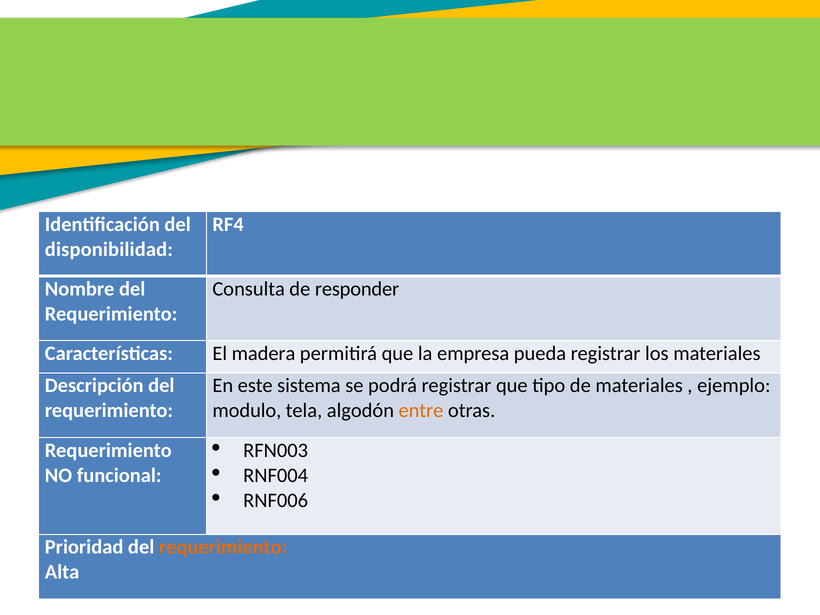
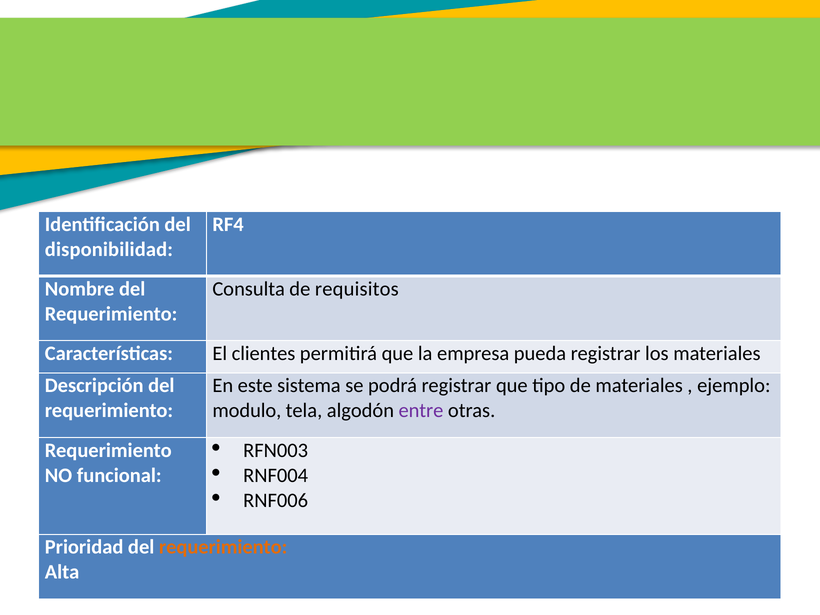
responder: responder -> requisitos
madera: madera -> clientes
entre colour: orange -> purple
